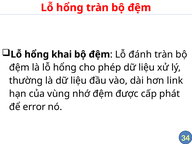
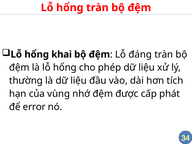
đánh: đánh -> đáng
link: link -> tích
